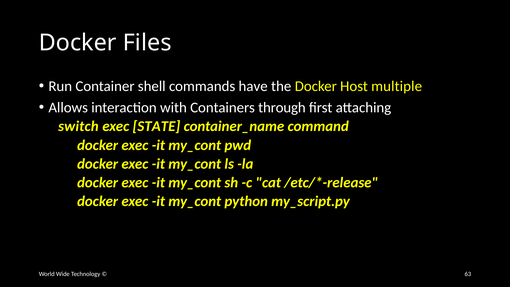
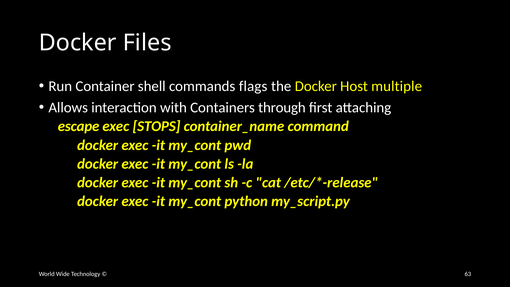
have: have -> flags
switch: switch -> escape
STATE: STATE -> STOPS
